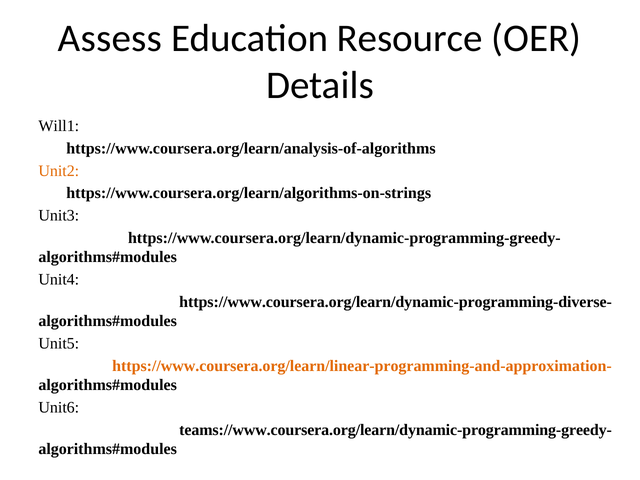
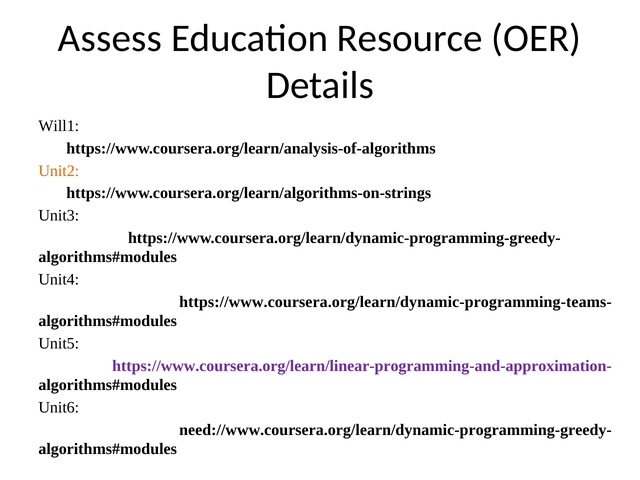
https://www.coursera.org/learn/dynamic-programming-diverse-: https://www.coursera.org/learn/dynamic-programming-diverse- -> https://www.coursera.org/learn/dynamic-programming-teams-
https://www.coursera.org/learn/linear-programming-and-approximation- colour: orange -> purple
teams://www.coursera.org/learn/dynamic-programming-greedy-: teams://www.coursera.org/learn/dynamic-programming-greedy- -> need://www.coursera.org/learn/dynamic-programming-greedy-
